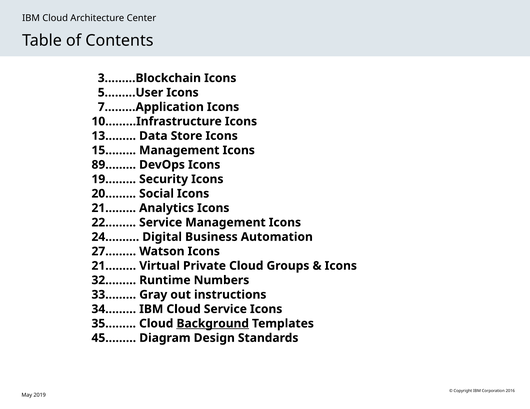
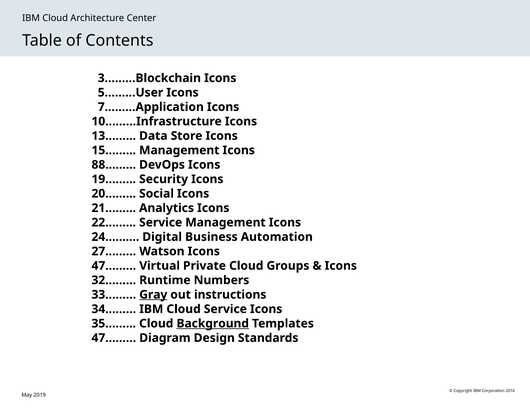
89……: 89…… -> 88……
21……… at (114, 266): 21……… -> 47………
Gray underline: none -> present
45……… at (114, 338): 45……… -> 47………
